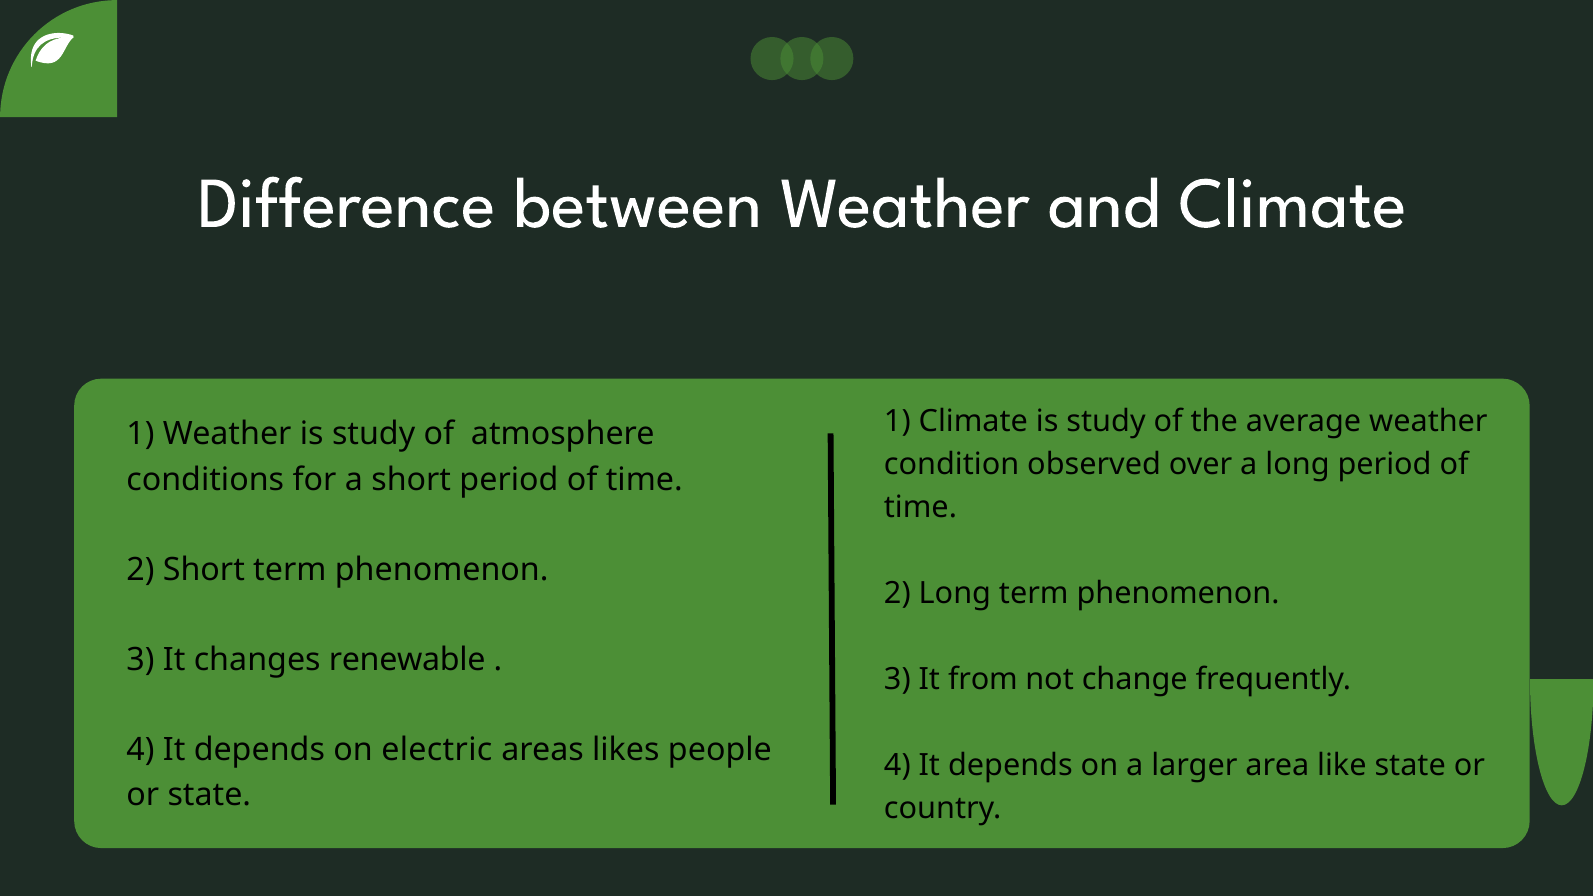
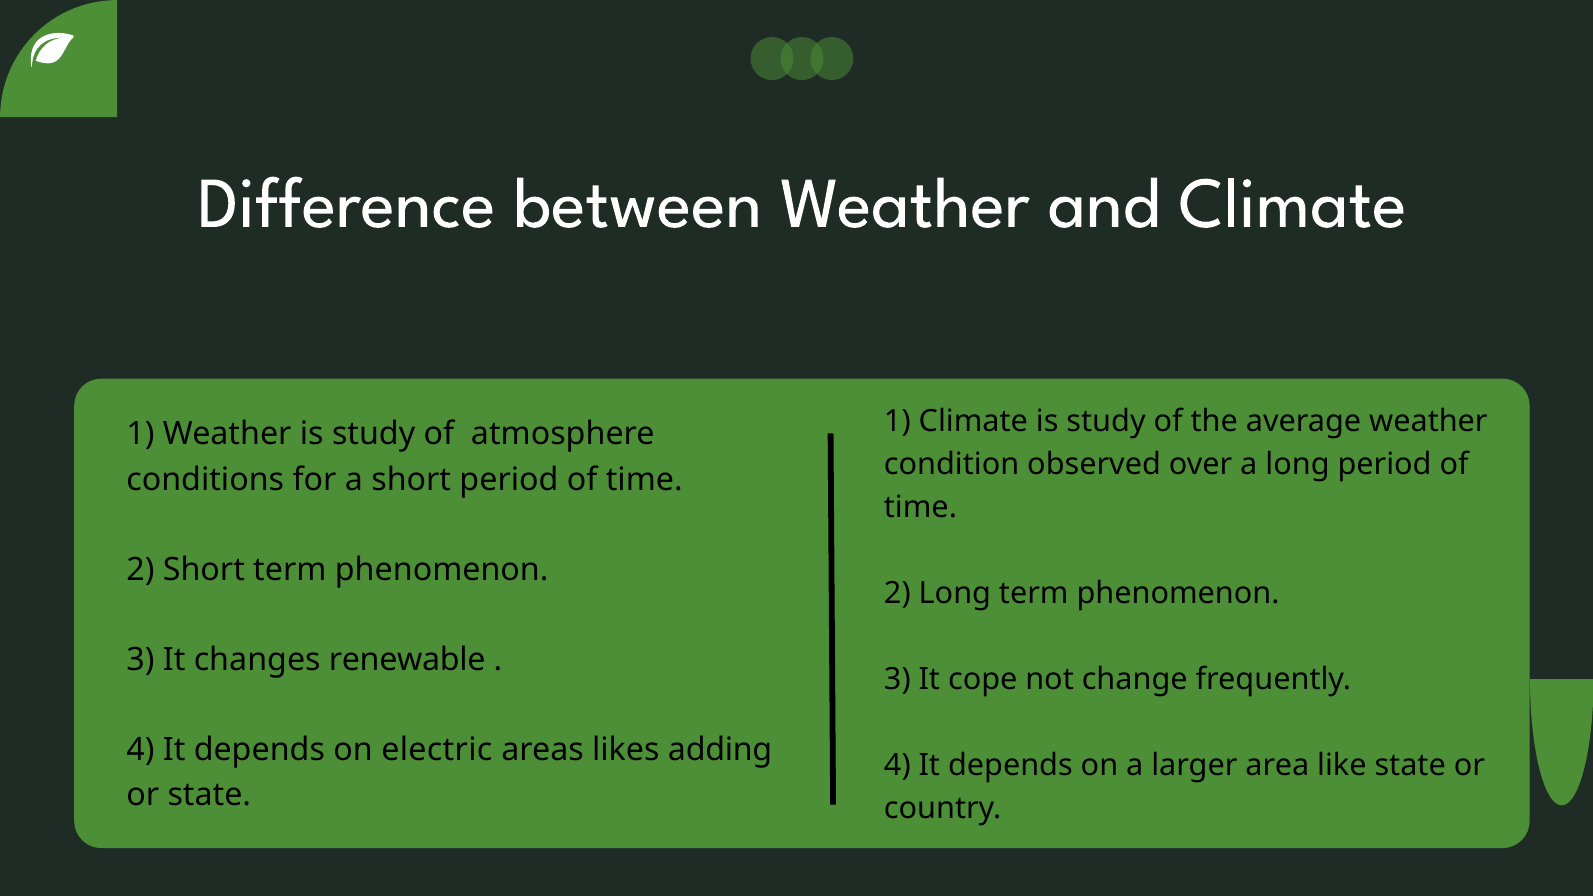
from: from -> cope
people: people -> adding
